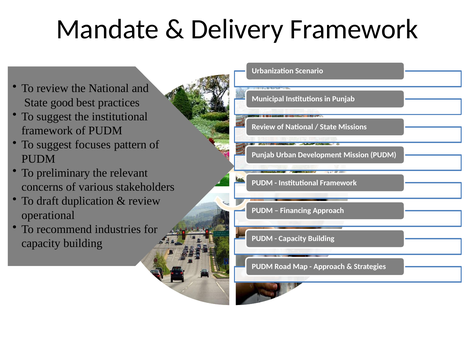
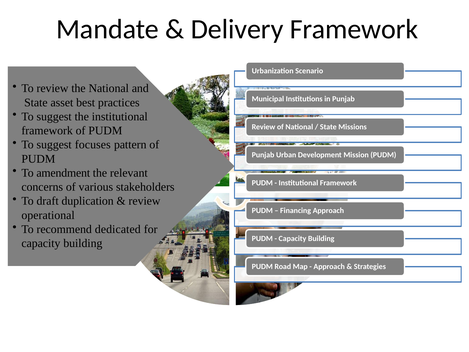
good: good -> asset
preliminary: preliminary -> amendment
industries: industries -> dedicated
